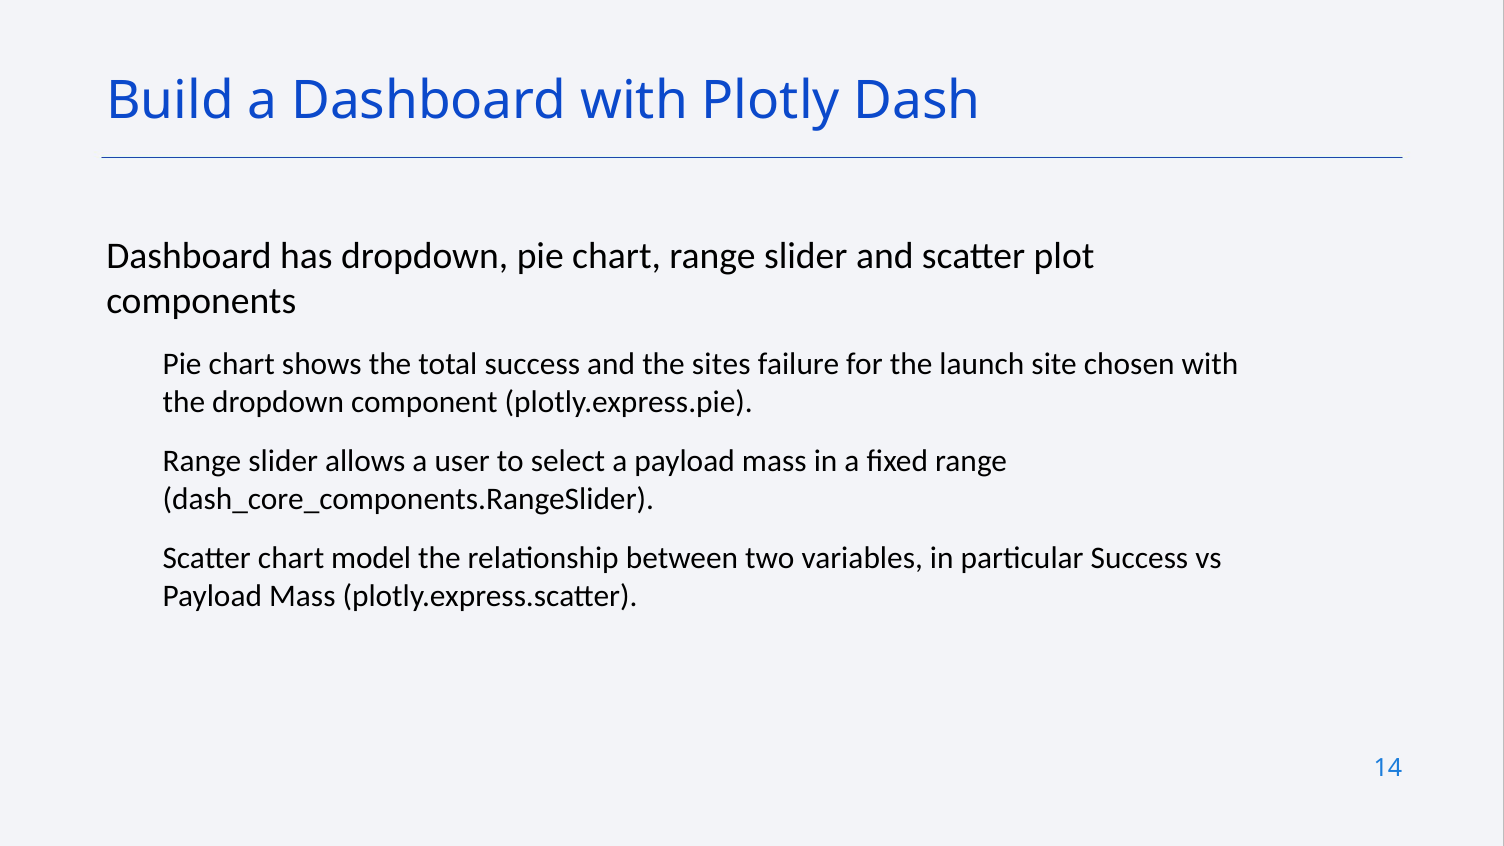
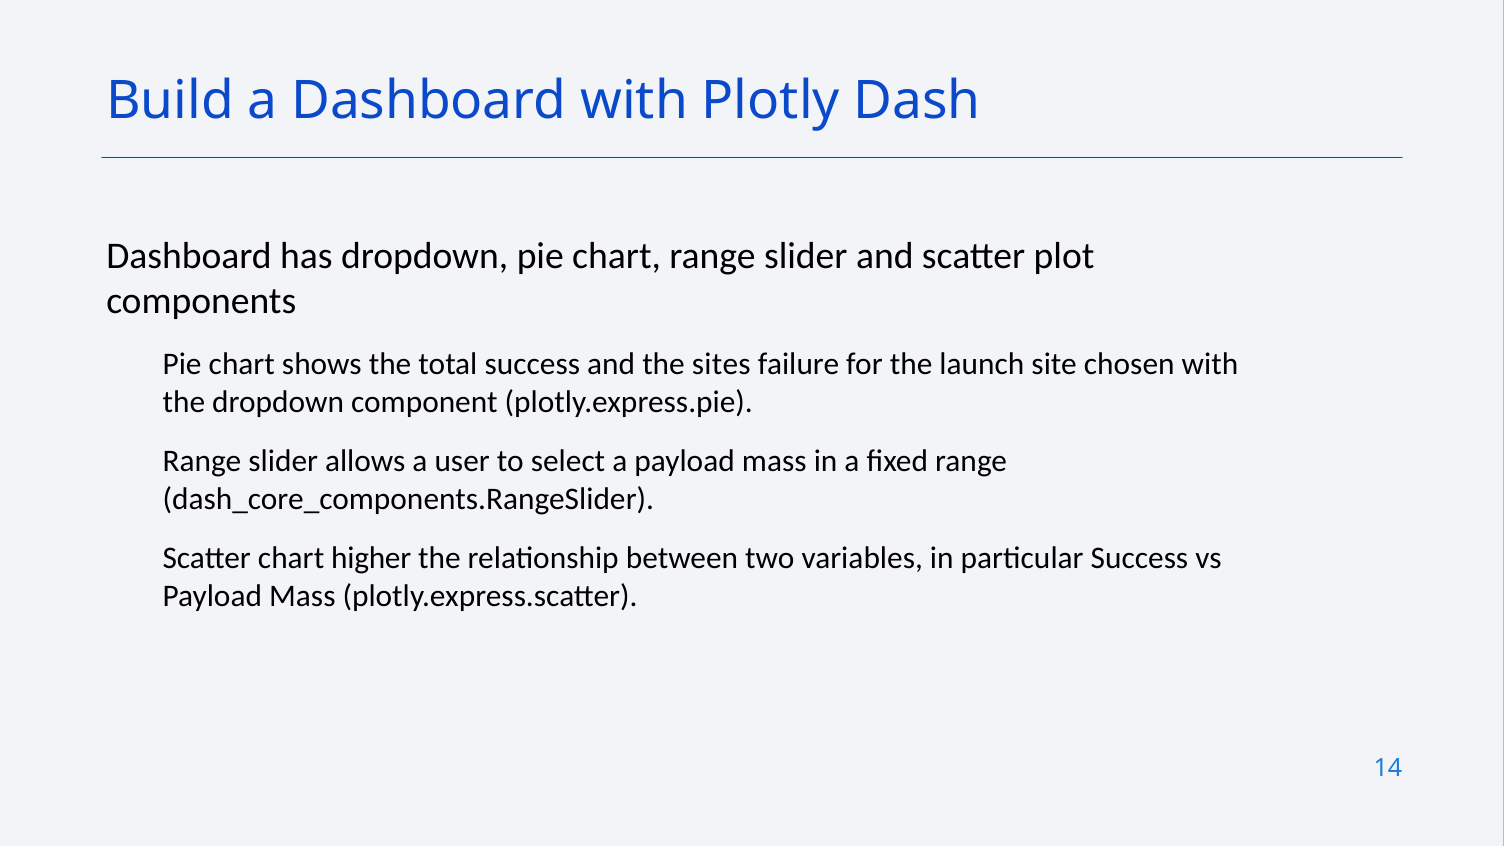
model: model -> higher
